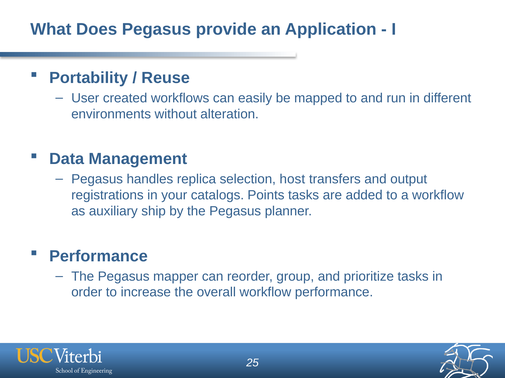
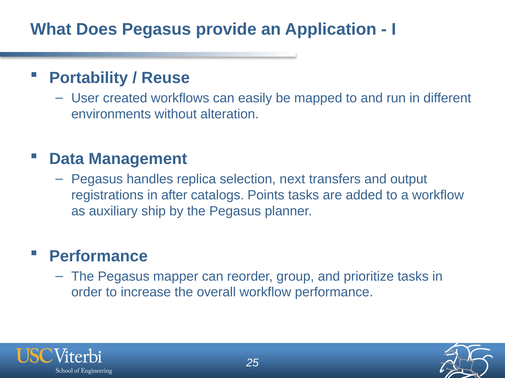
host: host -> next
your: your -> after
